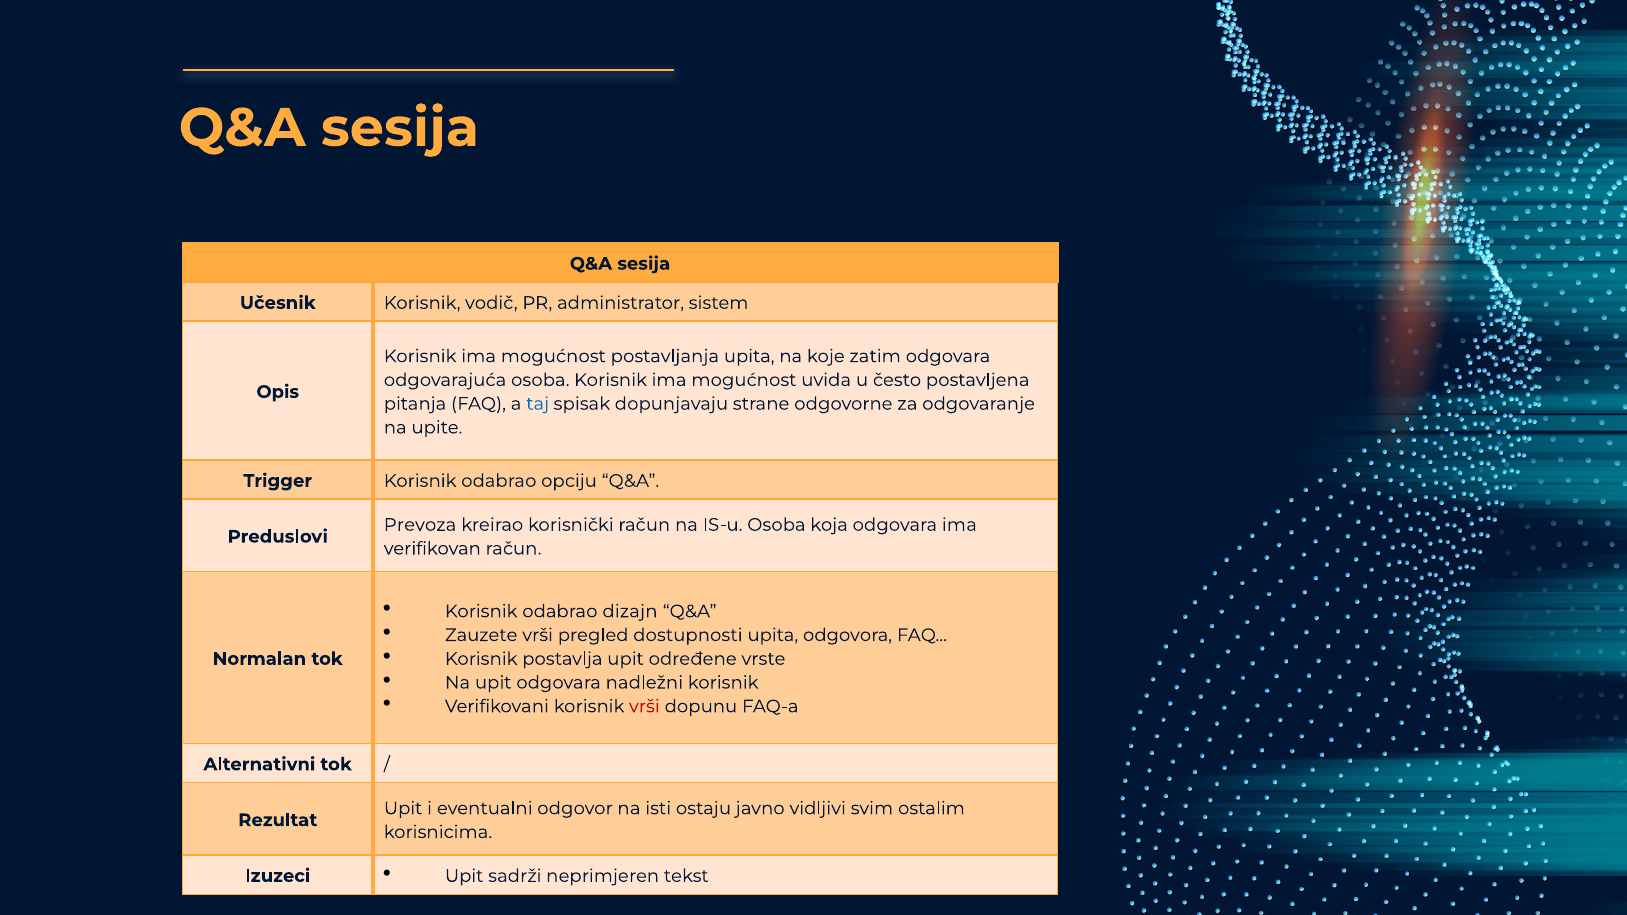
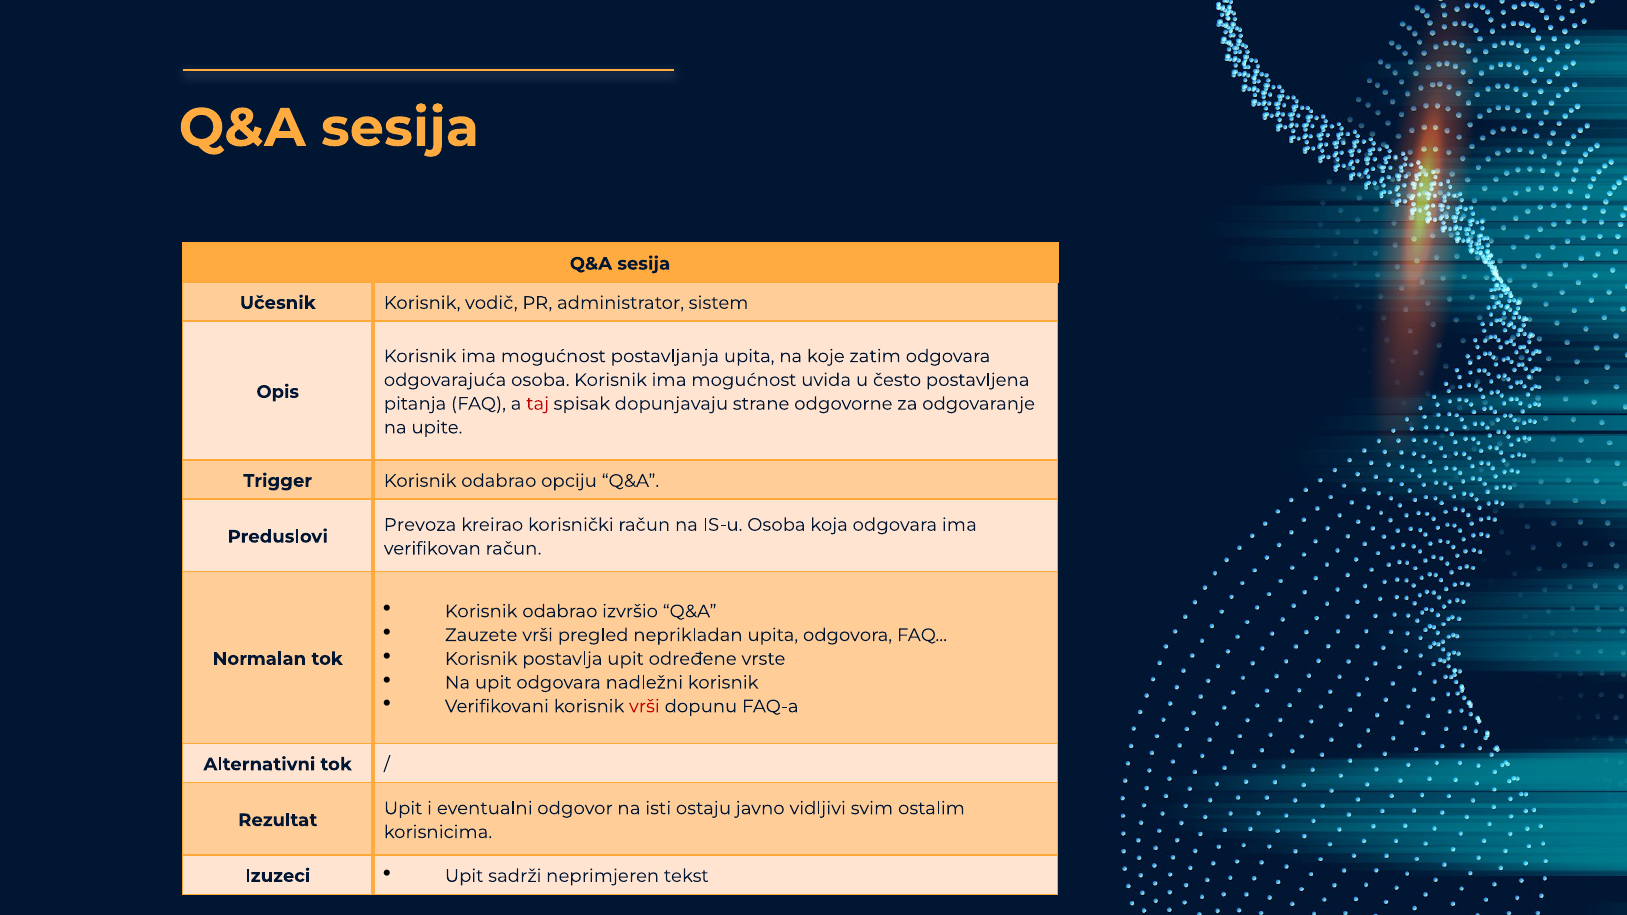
taj colour: blue -> red
dizajn: dizajn -> izvršio
dostupnosti: dostupnosti -> neprikladan
